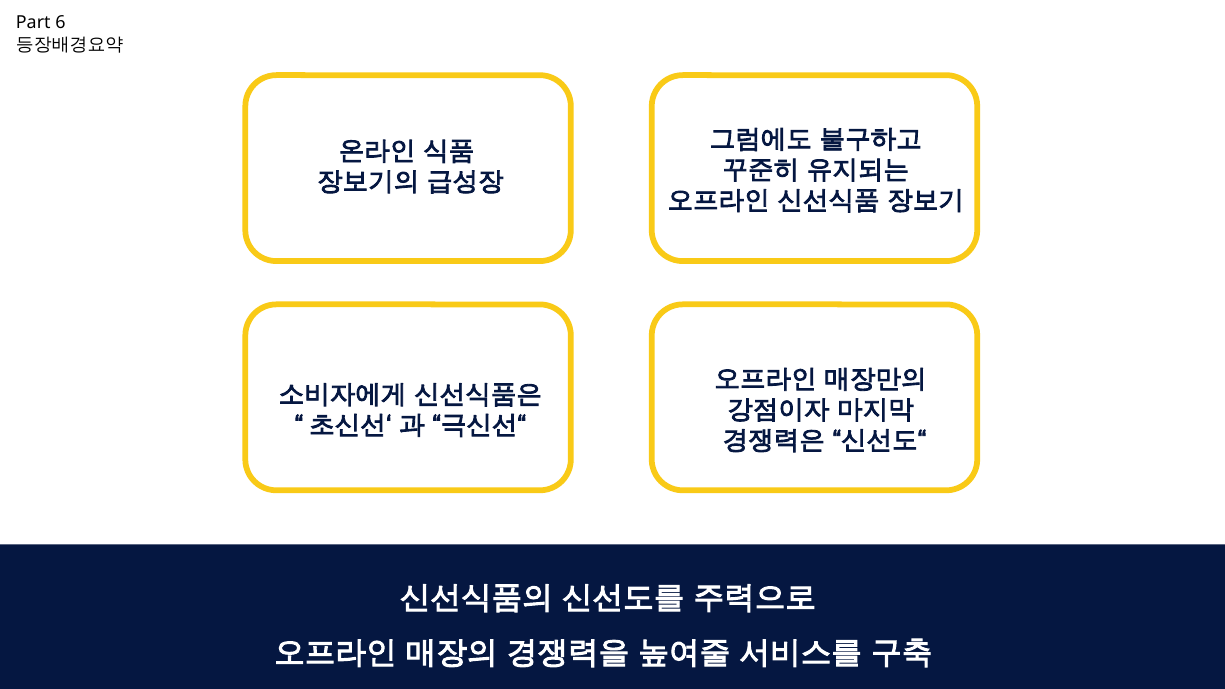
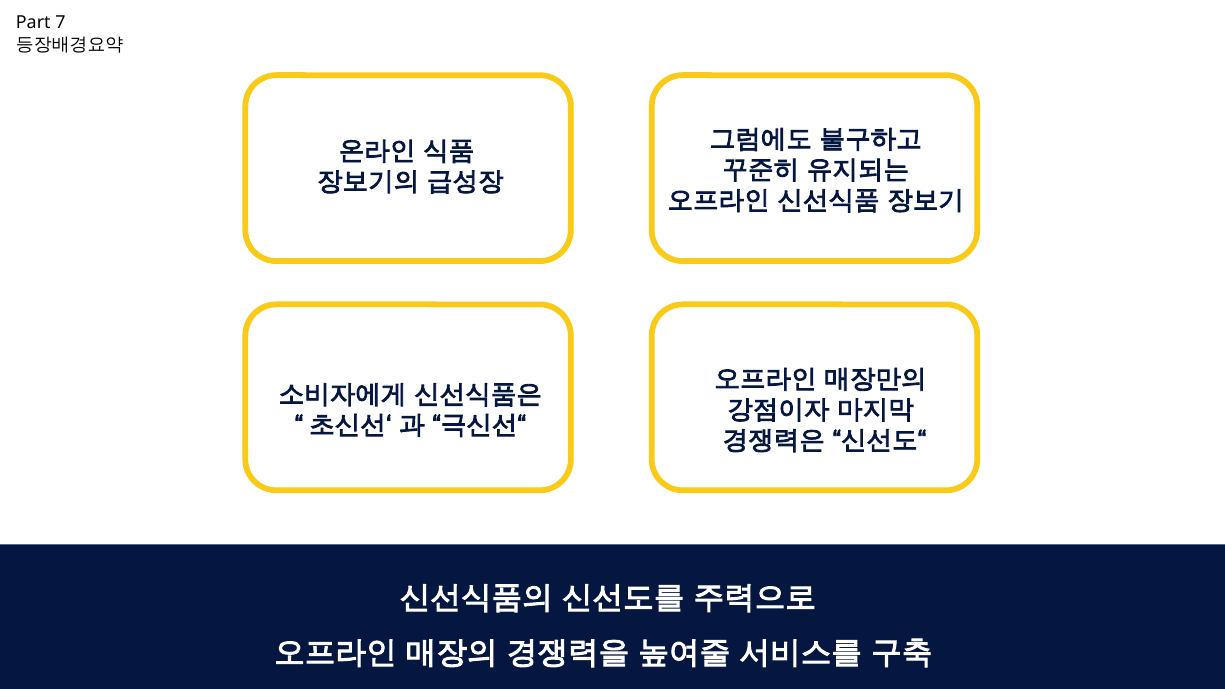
6: 6 -> 7
